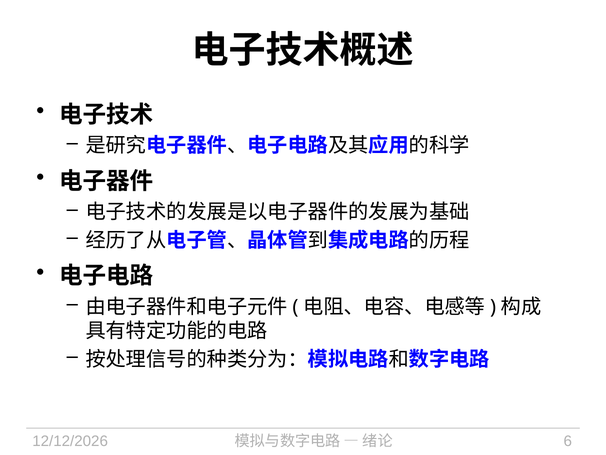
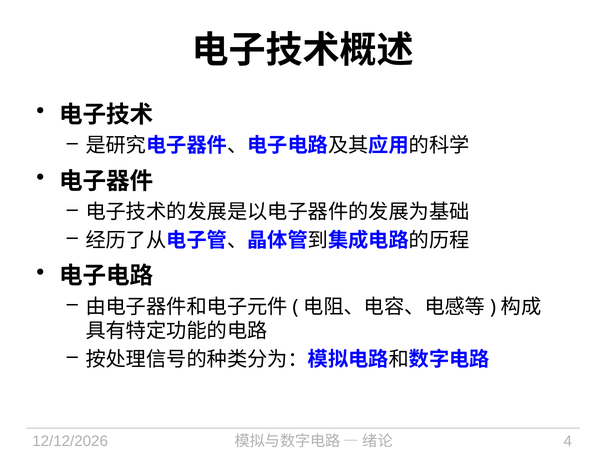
6: 6 -> 4
